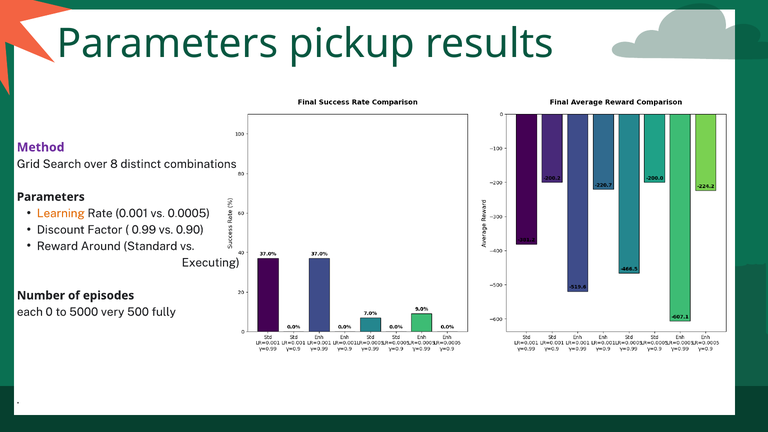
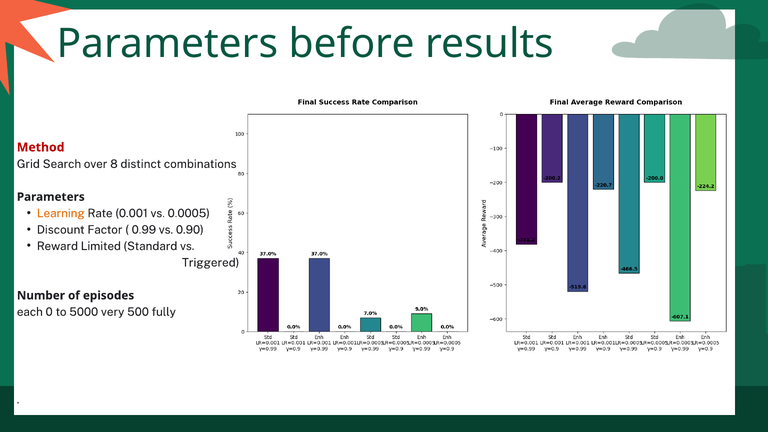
pickup: pickup -> before
Method colour: purple -> red
Around: Around -> Limited
Executing: Executing -> Triggered
